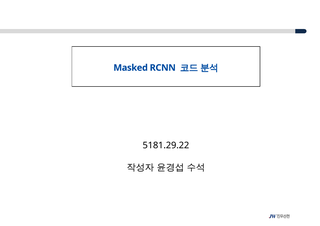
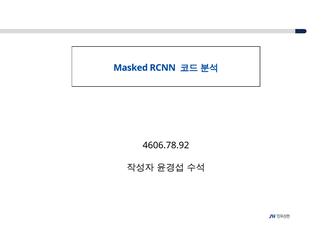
5181.29.22: 5181.29.22 -> 4606.78.92
